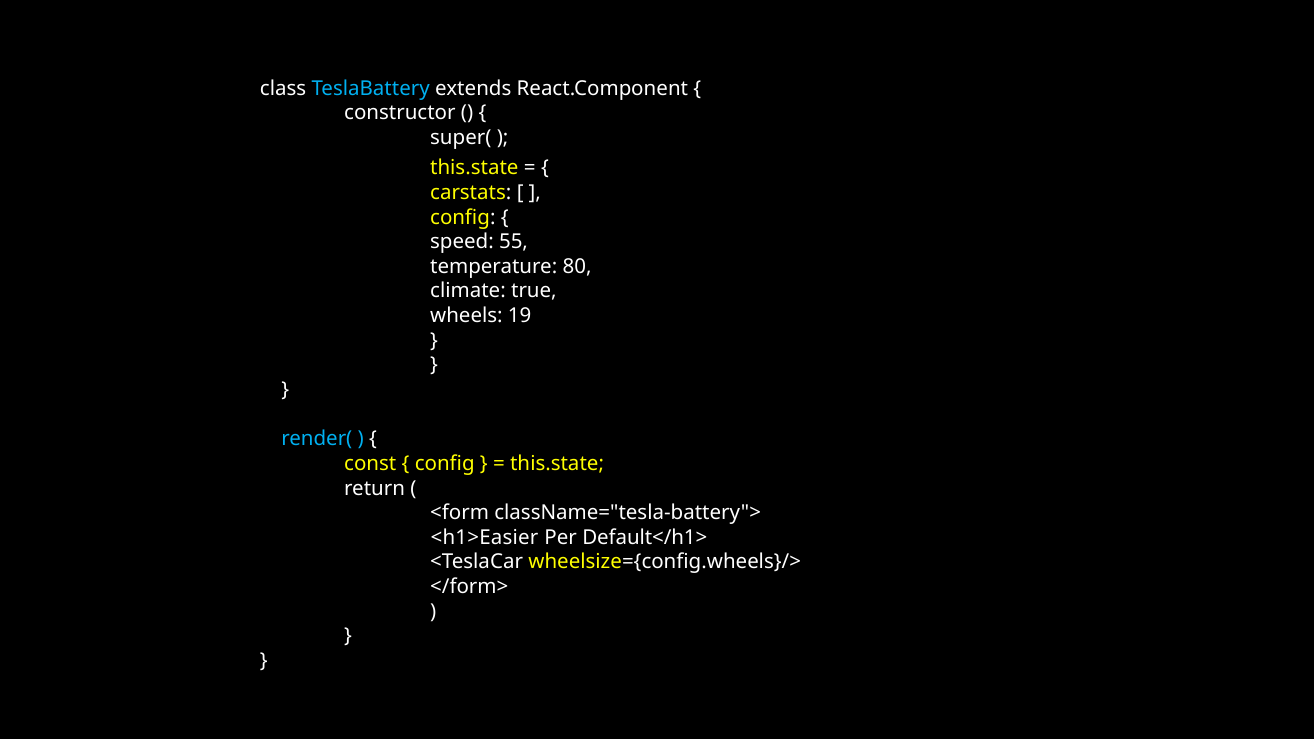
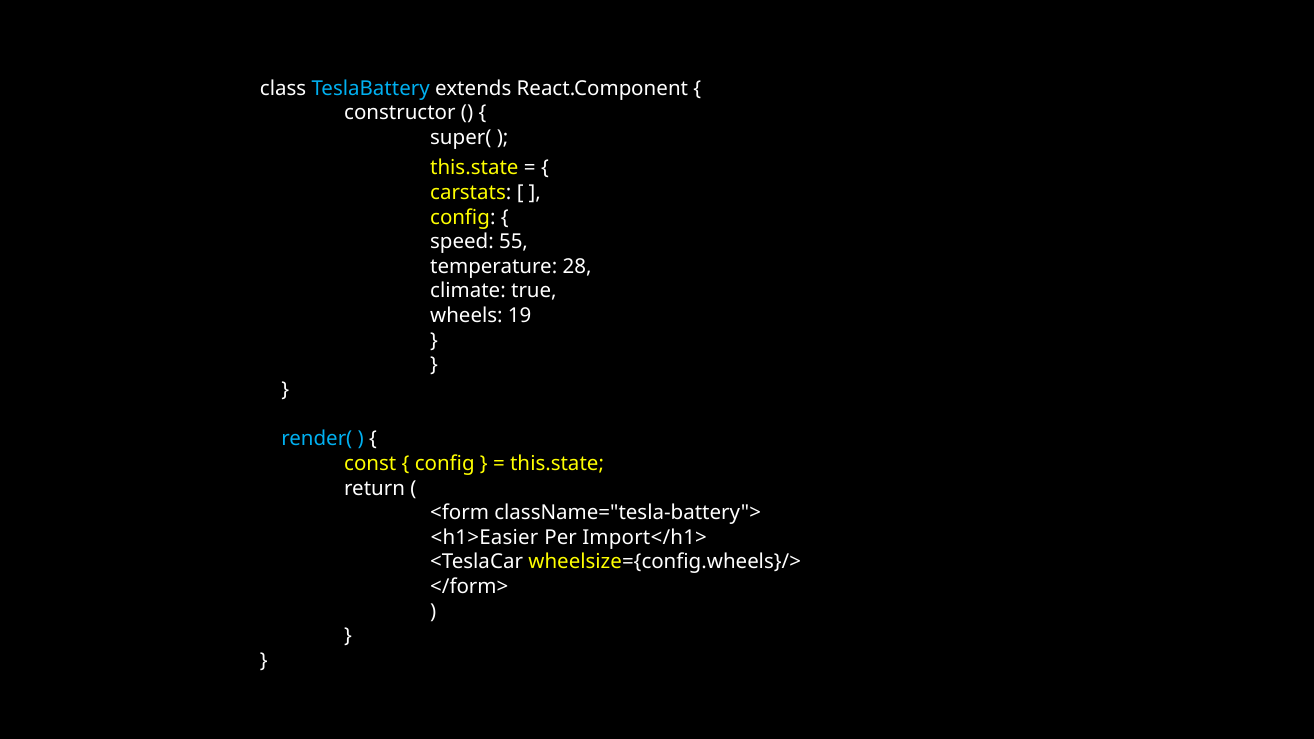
80: 80 -> 28
Default</h1>: Default</h1> -> Import</h1>
